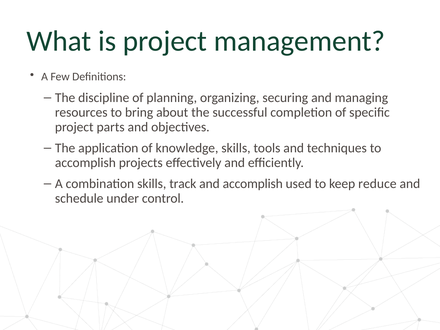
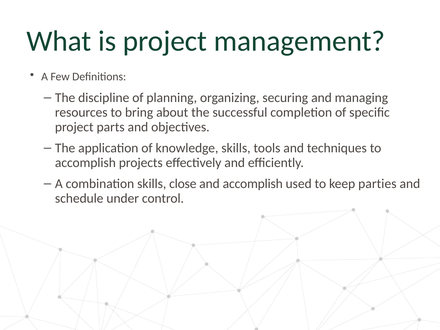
track: track -> close
reduce: reduce -> parties
